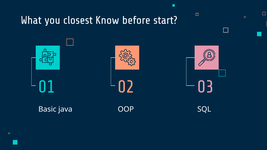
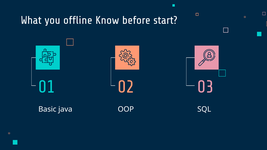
closest: closest -> offline
